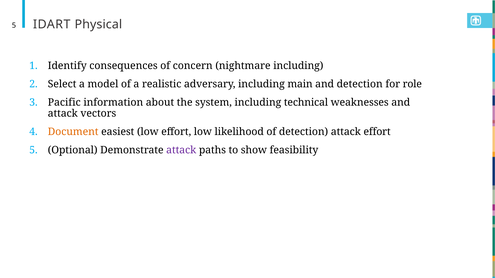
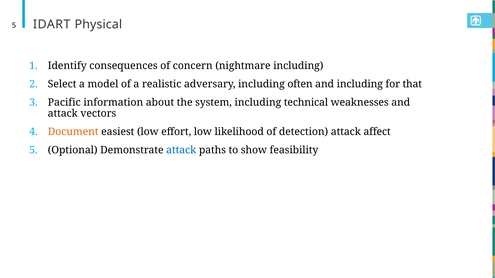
main: main -> often
and detection: detection -> including
role: role -> that
attack effort: effort -> affect
attack at (181, 150) colour: purple -> blue
